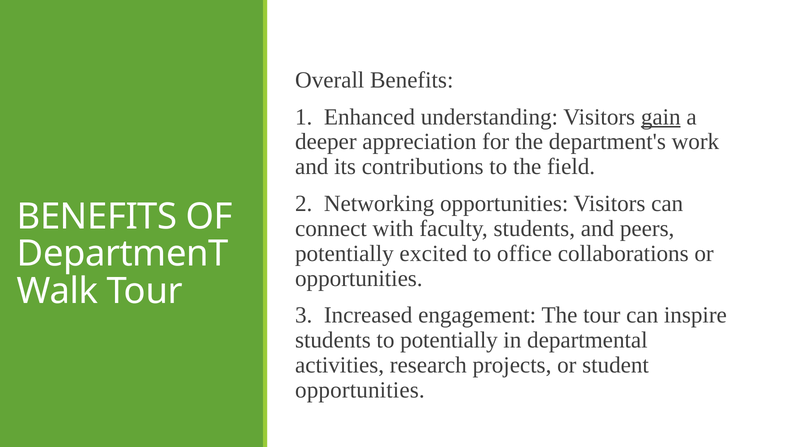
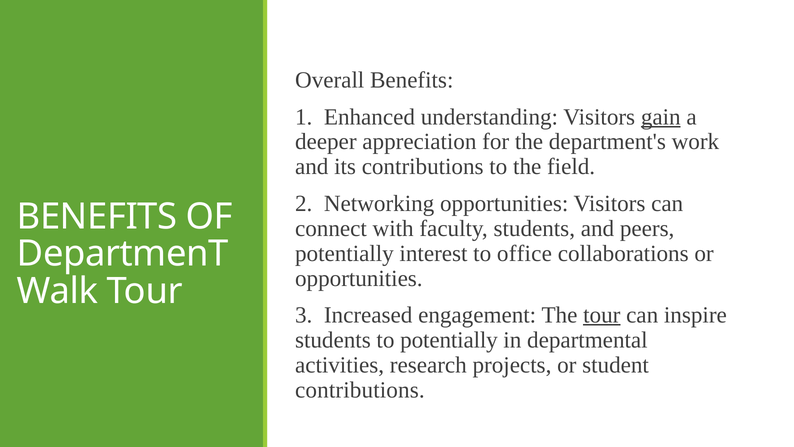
excited: excited -> interest
tour at (602, 315) underline: none -> present
opportunities at (360, 390): opportunities -> contributions
